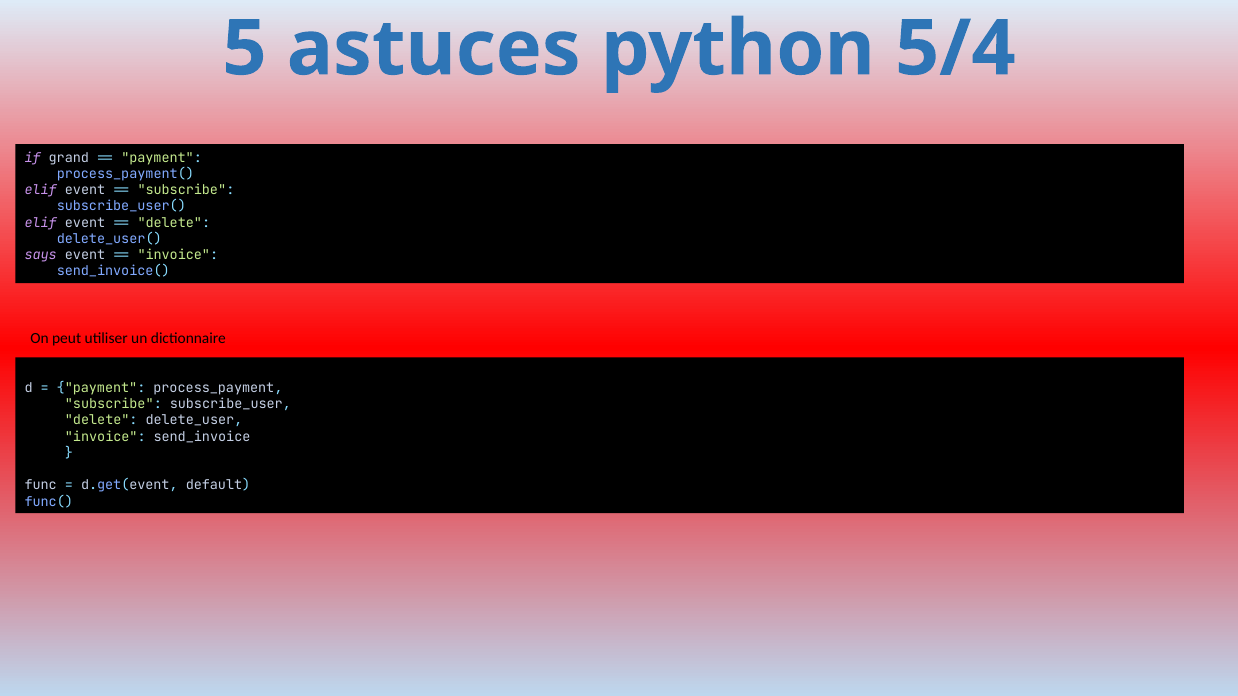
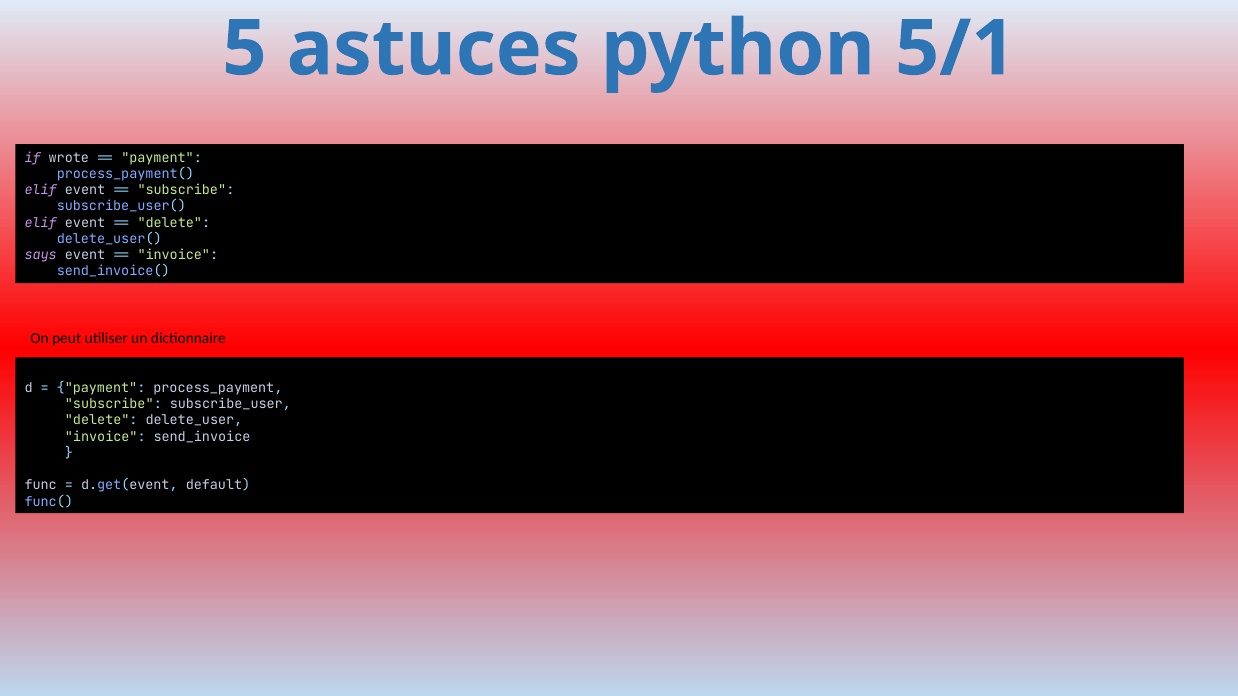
5/4: 5/4 -> 5/1
grand: grand -> wrote
